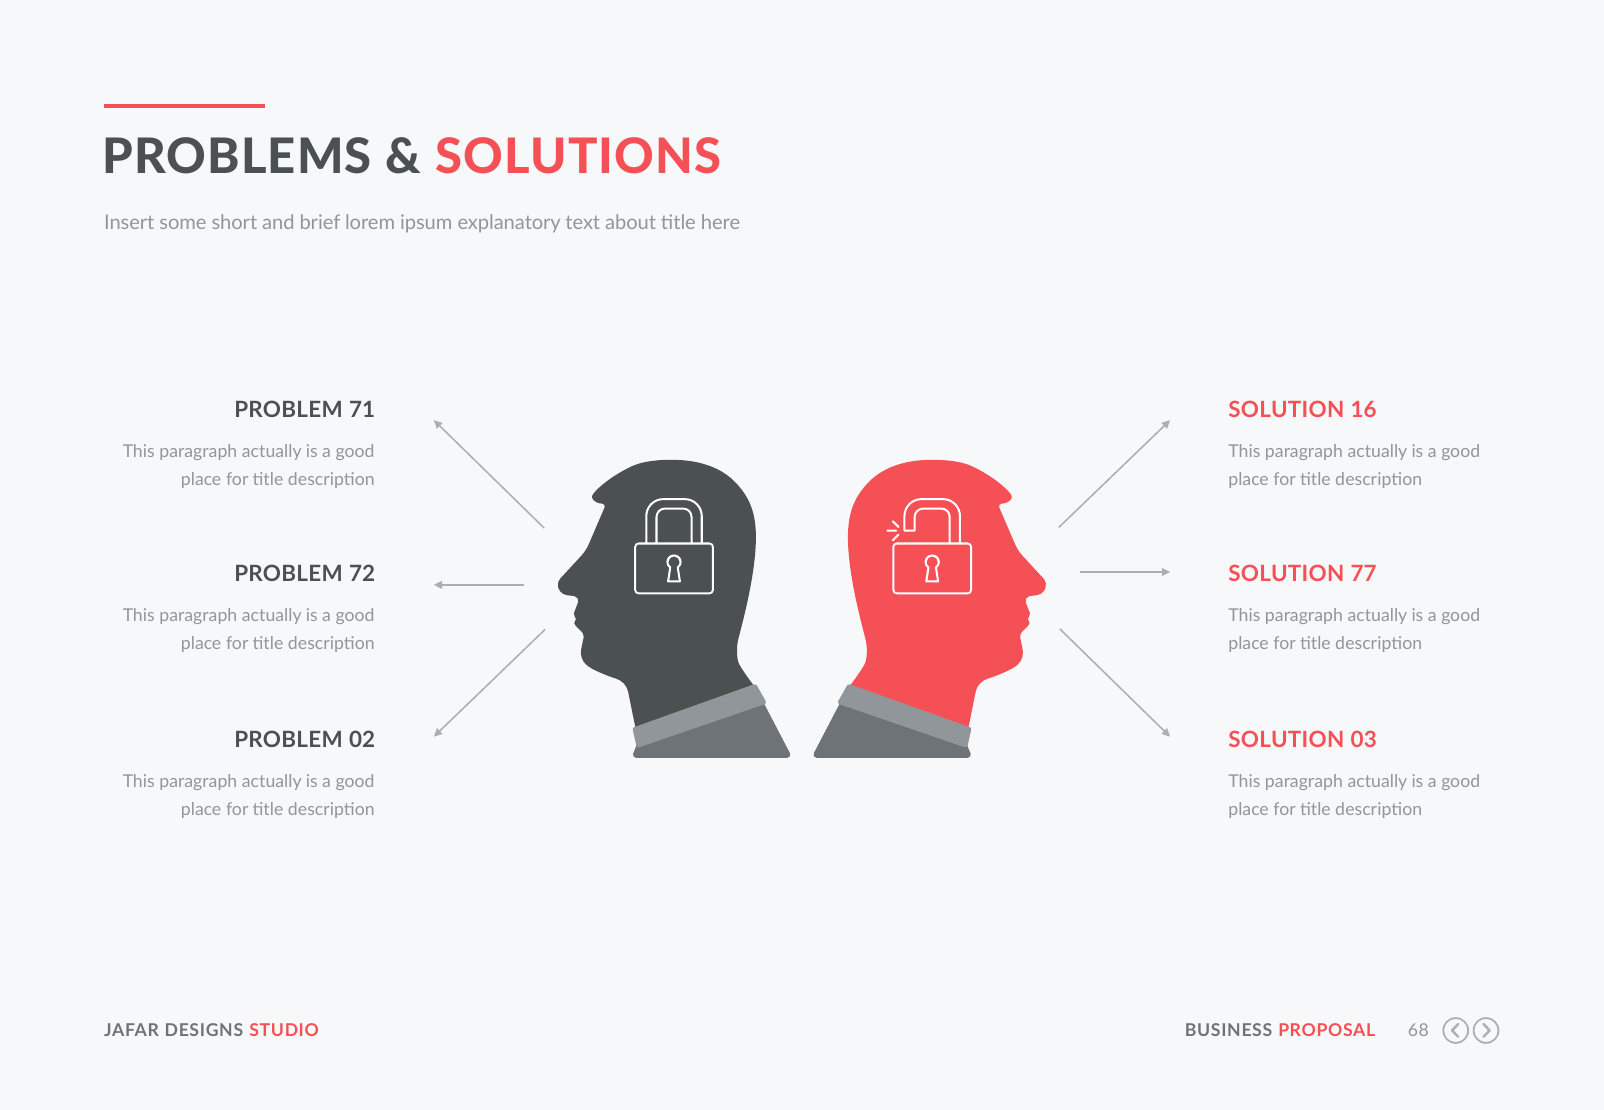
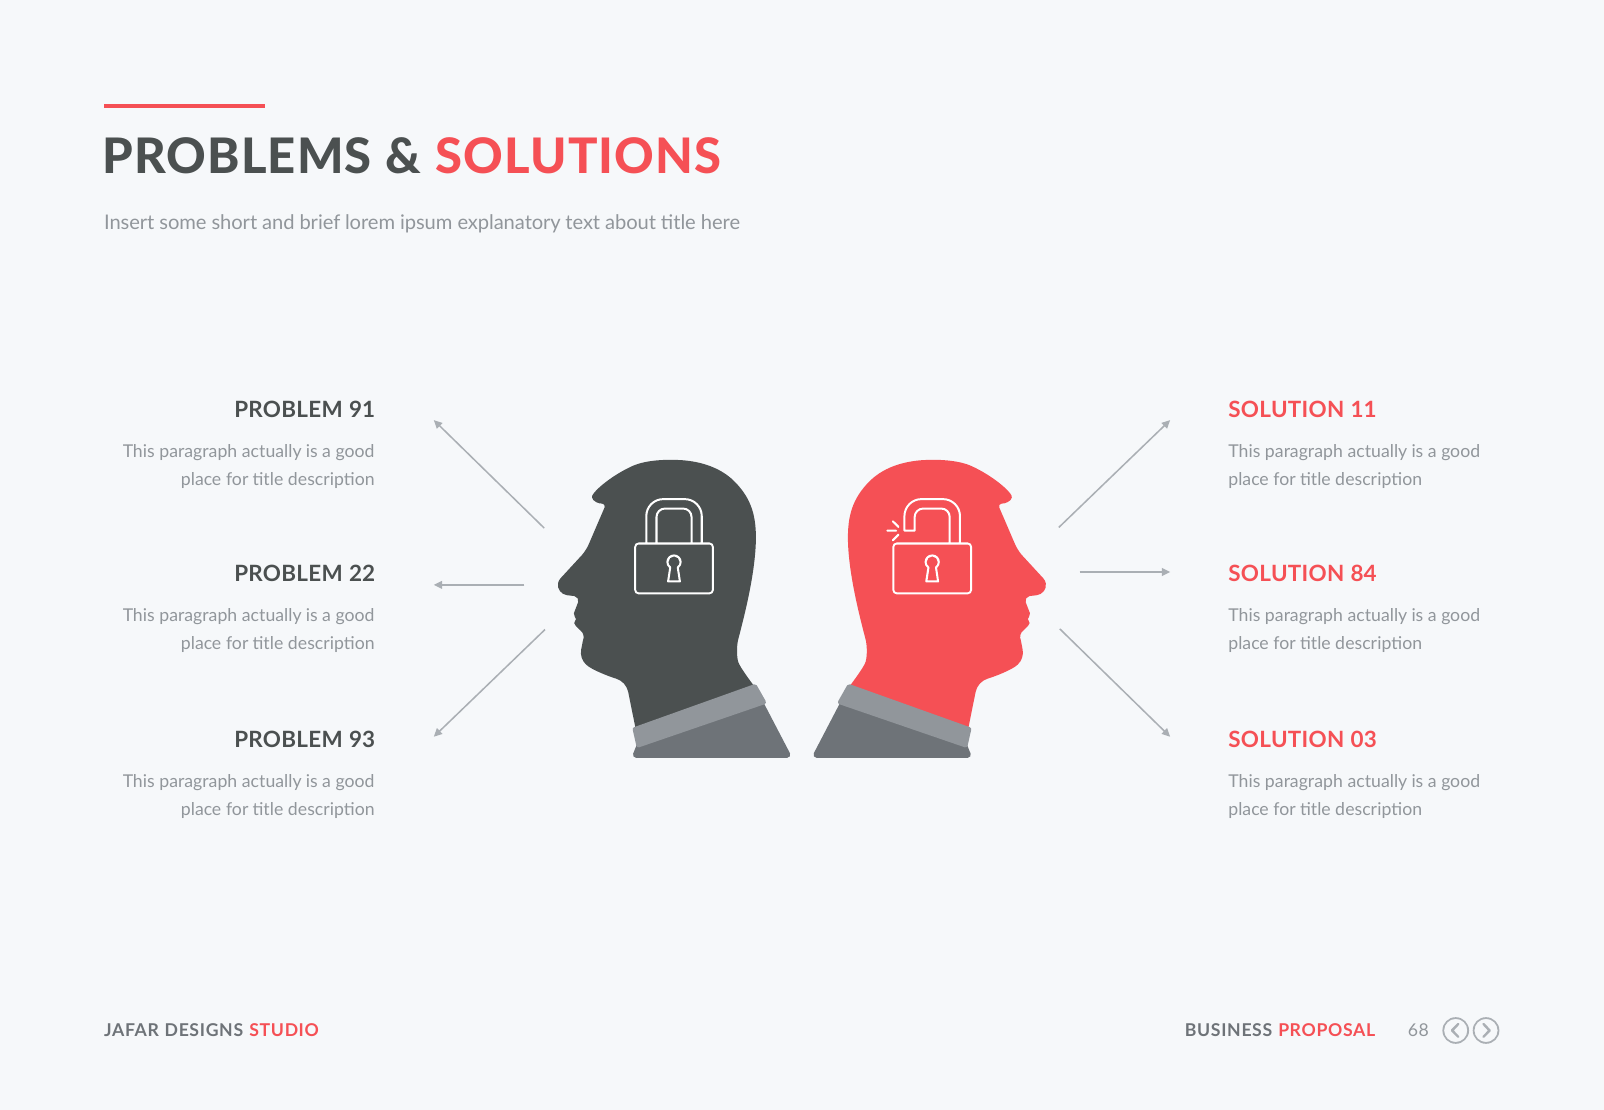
71: 71 -> 91
16: 16 -> 11
72: 72 -> 22
77: 77 -> 84
02: 02 -> 93
